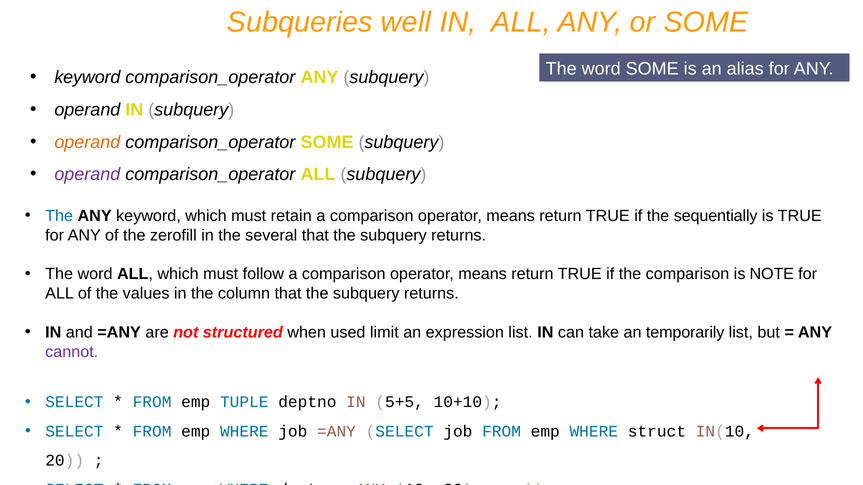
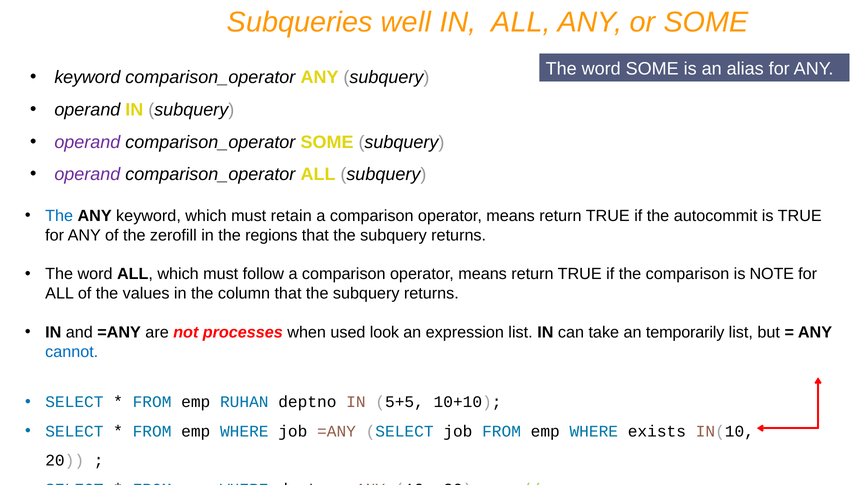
operand at (87, 142) colour: orange -> purple
sequentially: sequentially -> autocommit
several: several -> regions
structured: structured -> processes
limit: limit -> look
cannot colour: purple -> blue
TUPLE: TUPLE -> RUHAN
struct: struct -> exists
